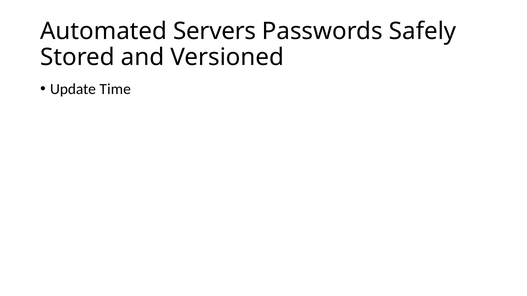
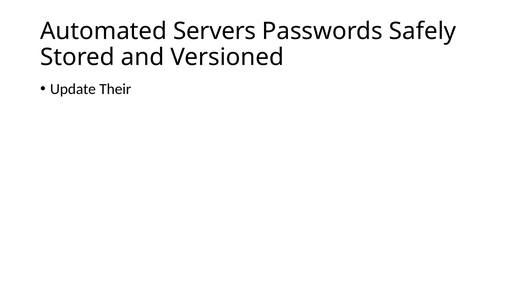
Time: Time -> Their
